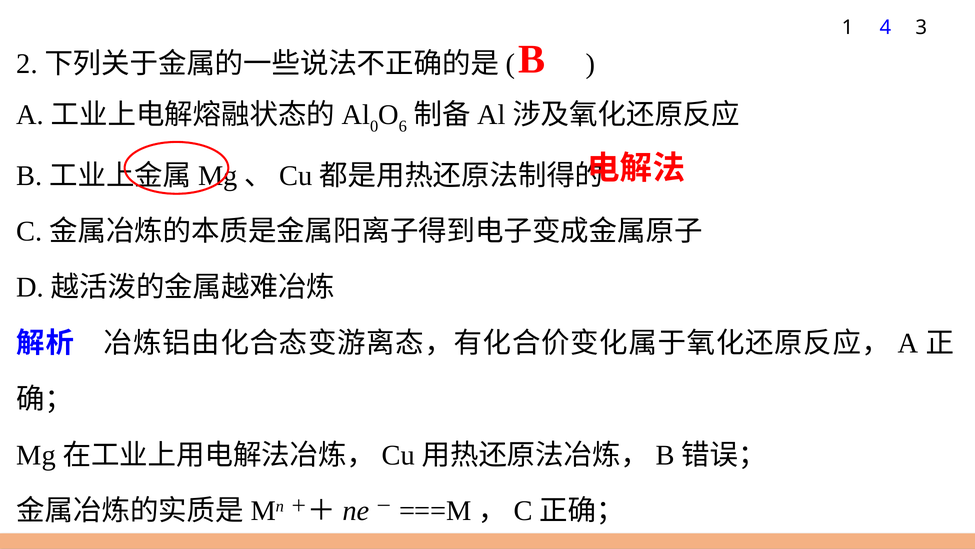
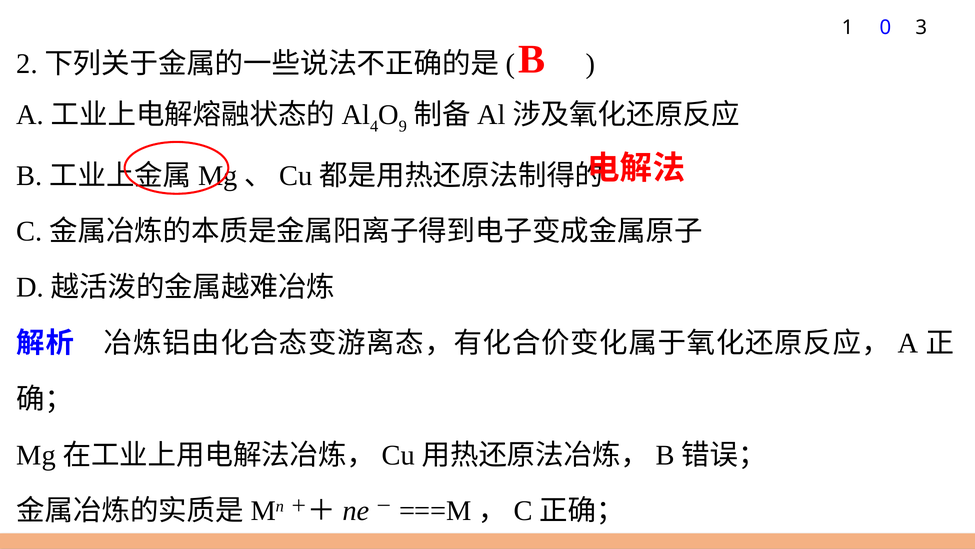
4: 4 -> 0
0: 0 -> 4
6: 6 -> 9
